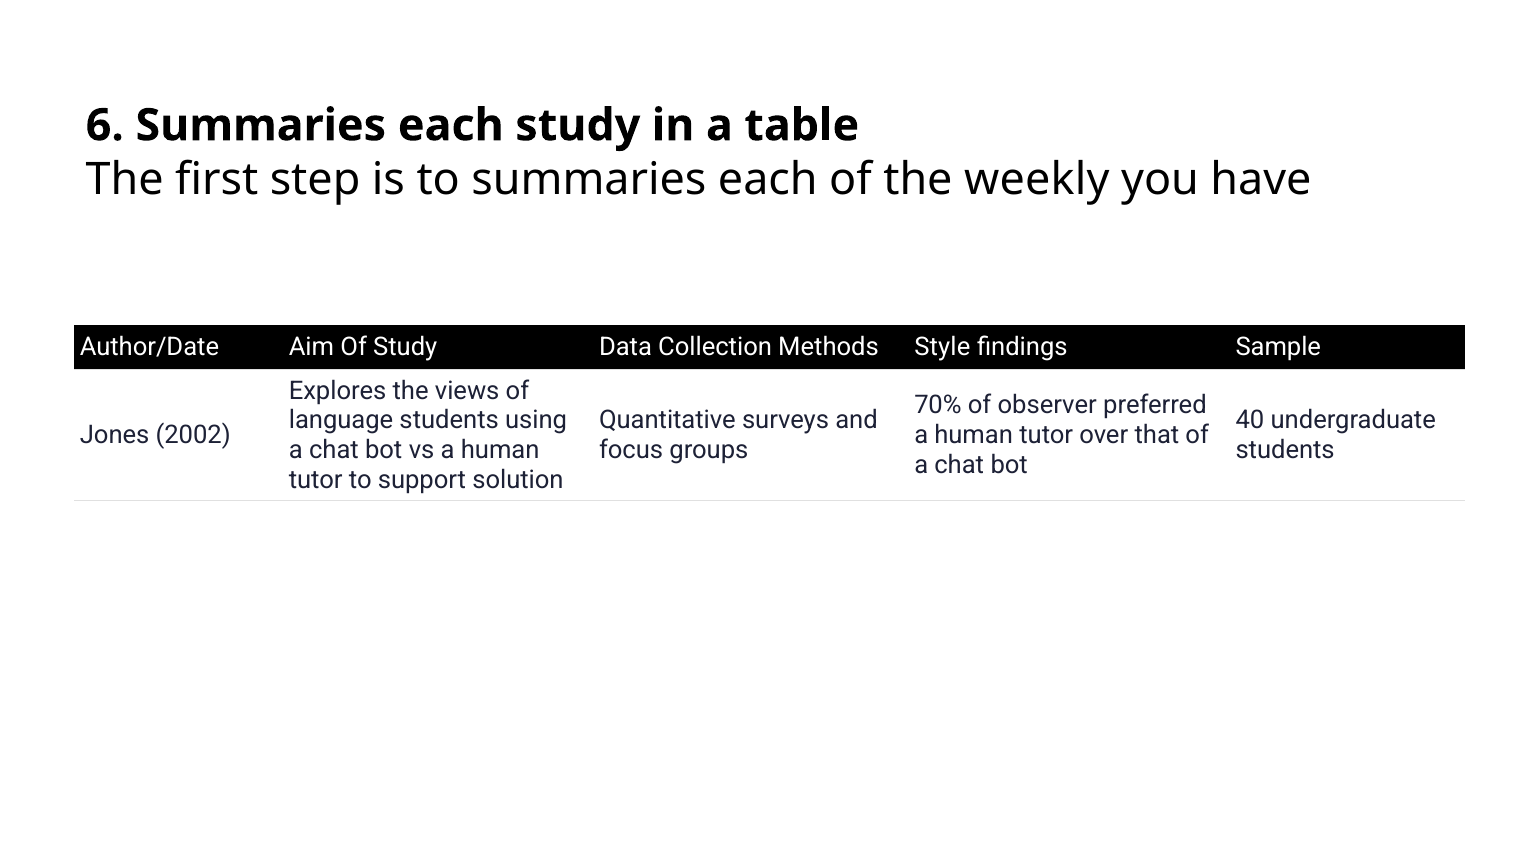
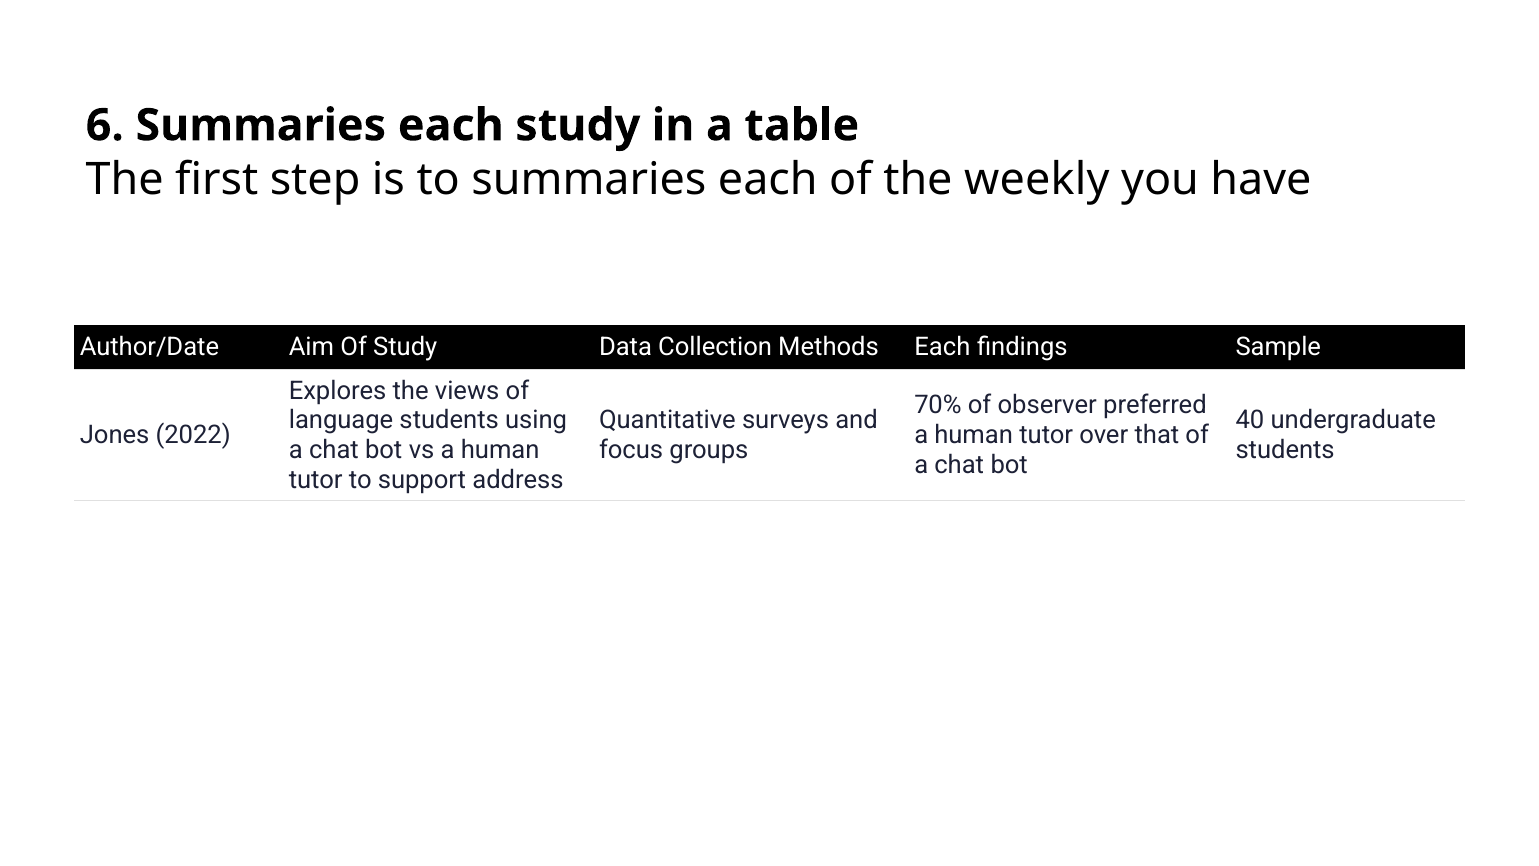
Methods Style: Style -> Each
2002: 2002 -> 2022
solution: solution -> address
